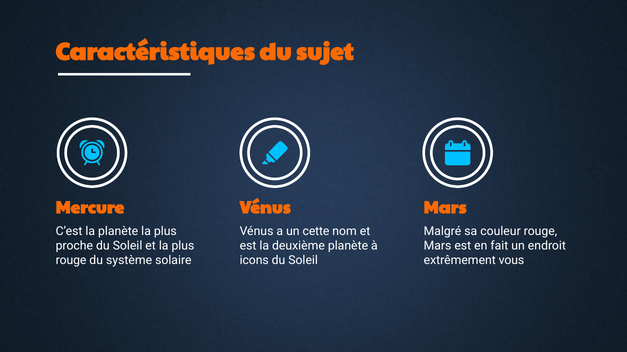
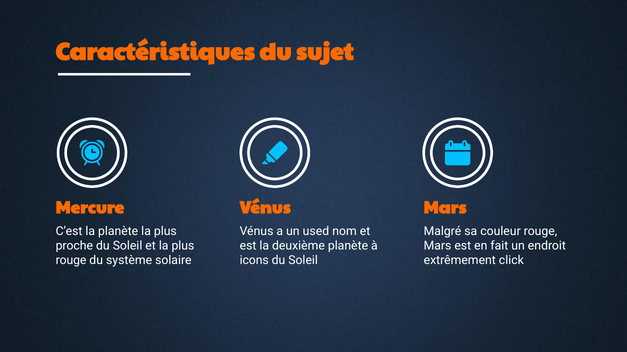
cette: cette -> used
vous: vous -> click
